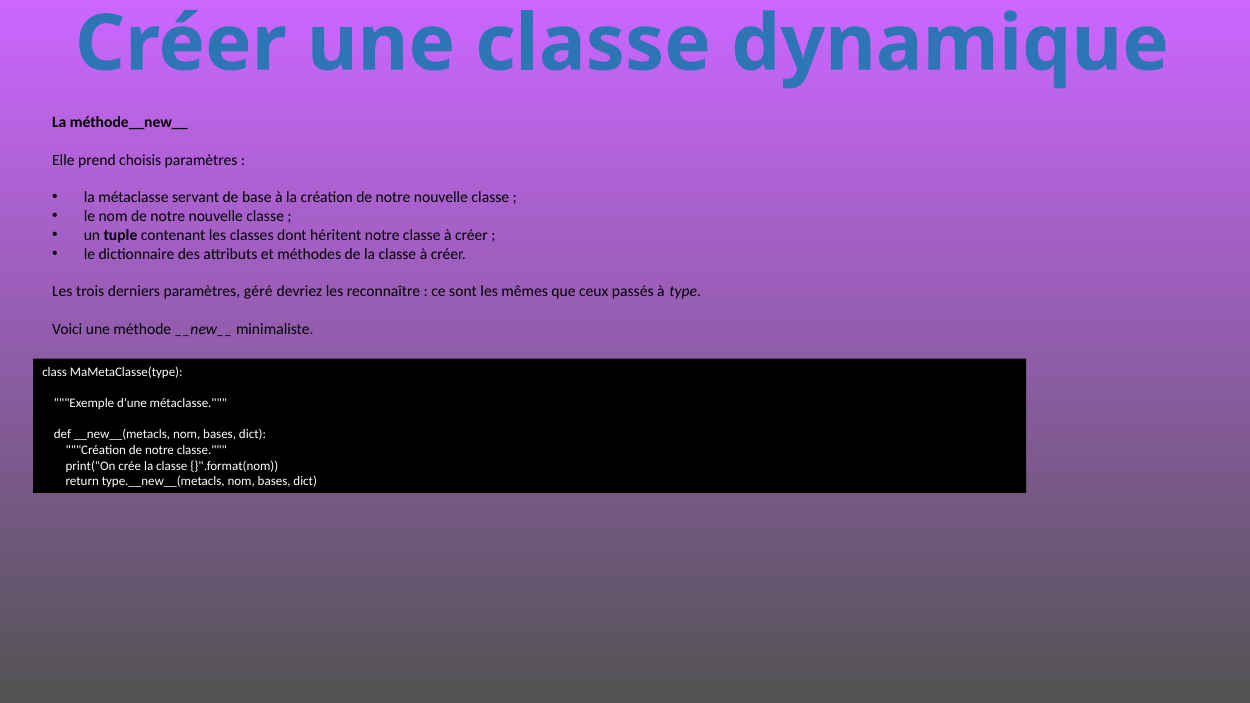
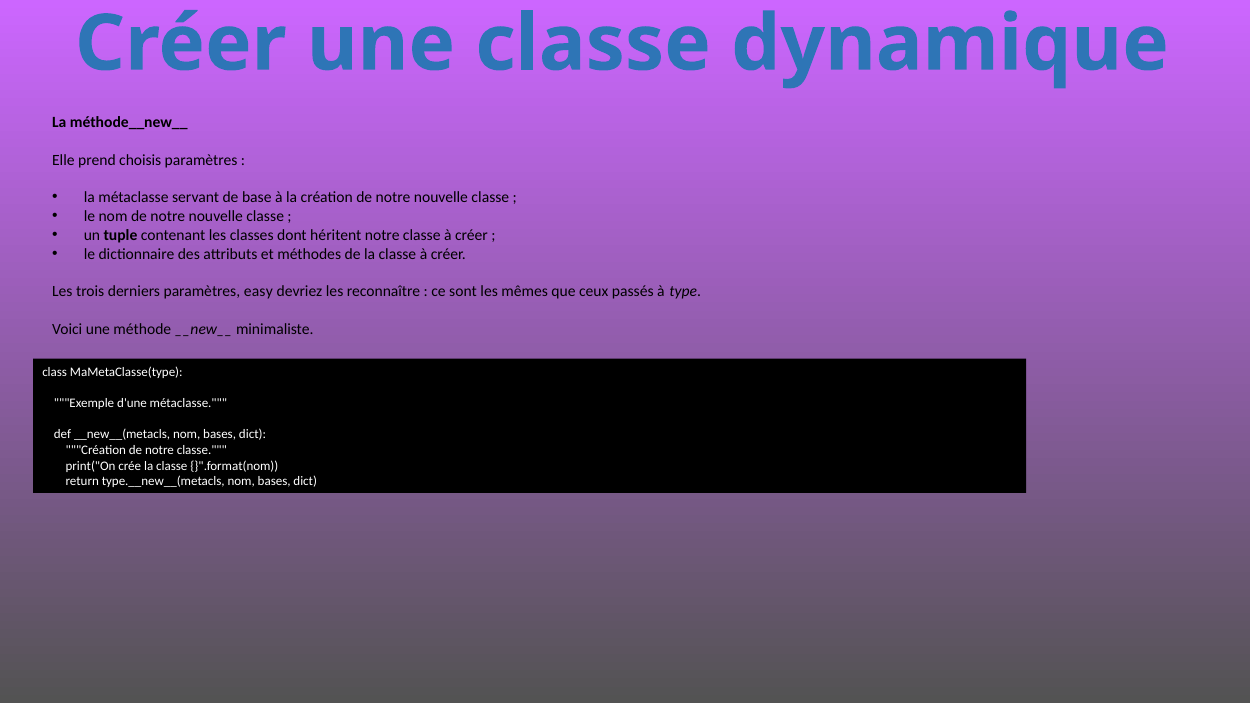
géré: géré -> easy
